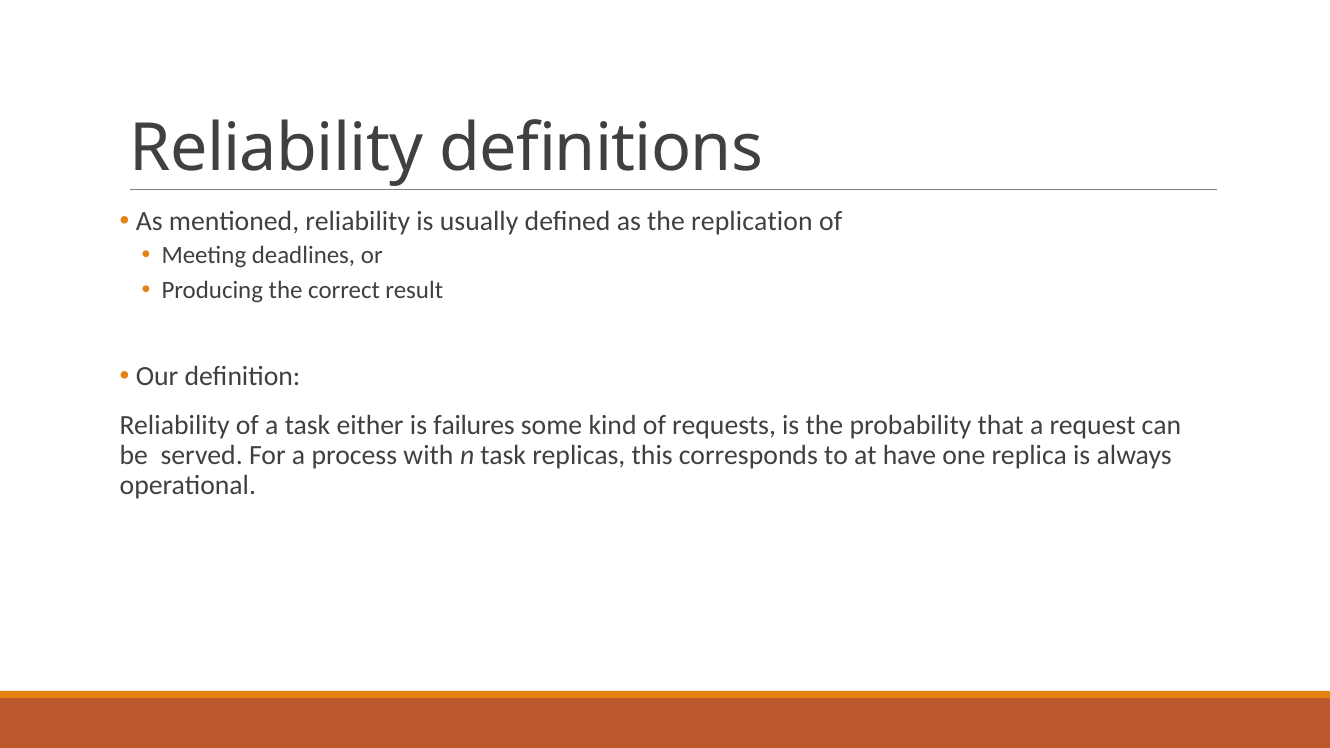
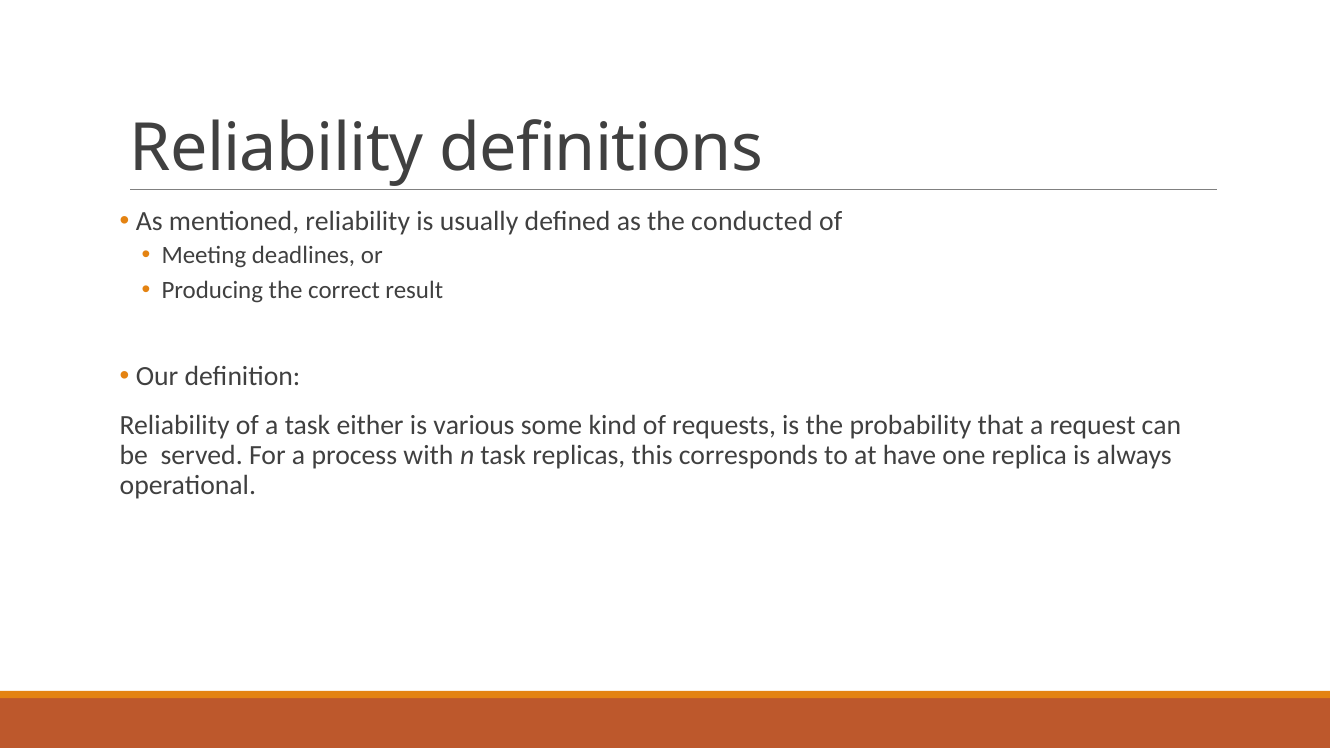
replication: replication -> conducted
failures: failures -> various
